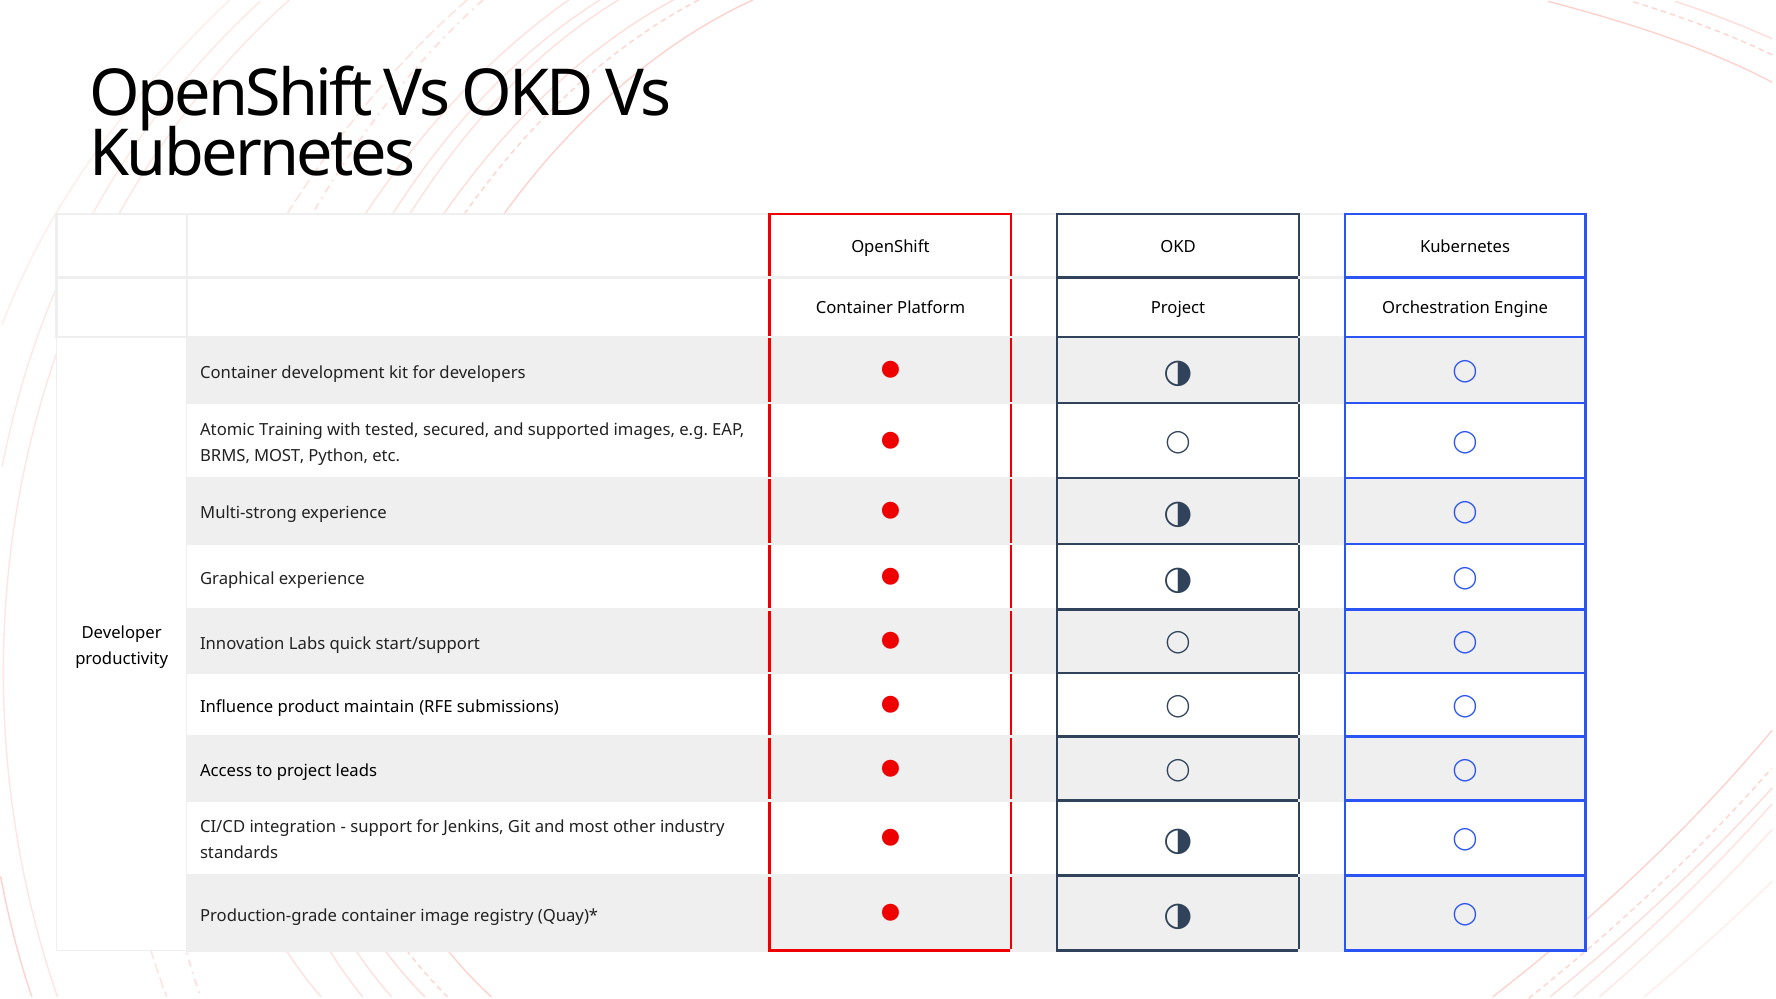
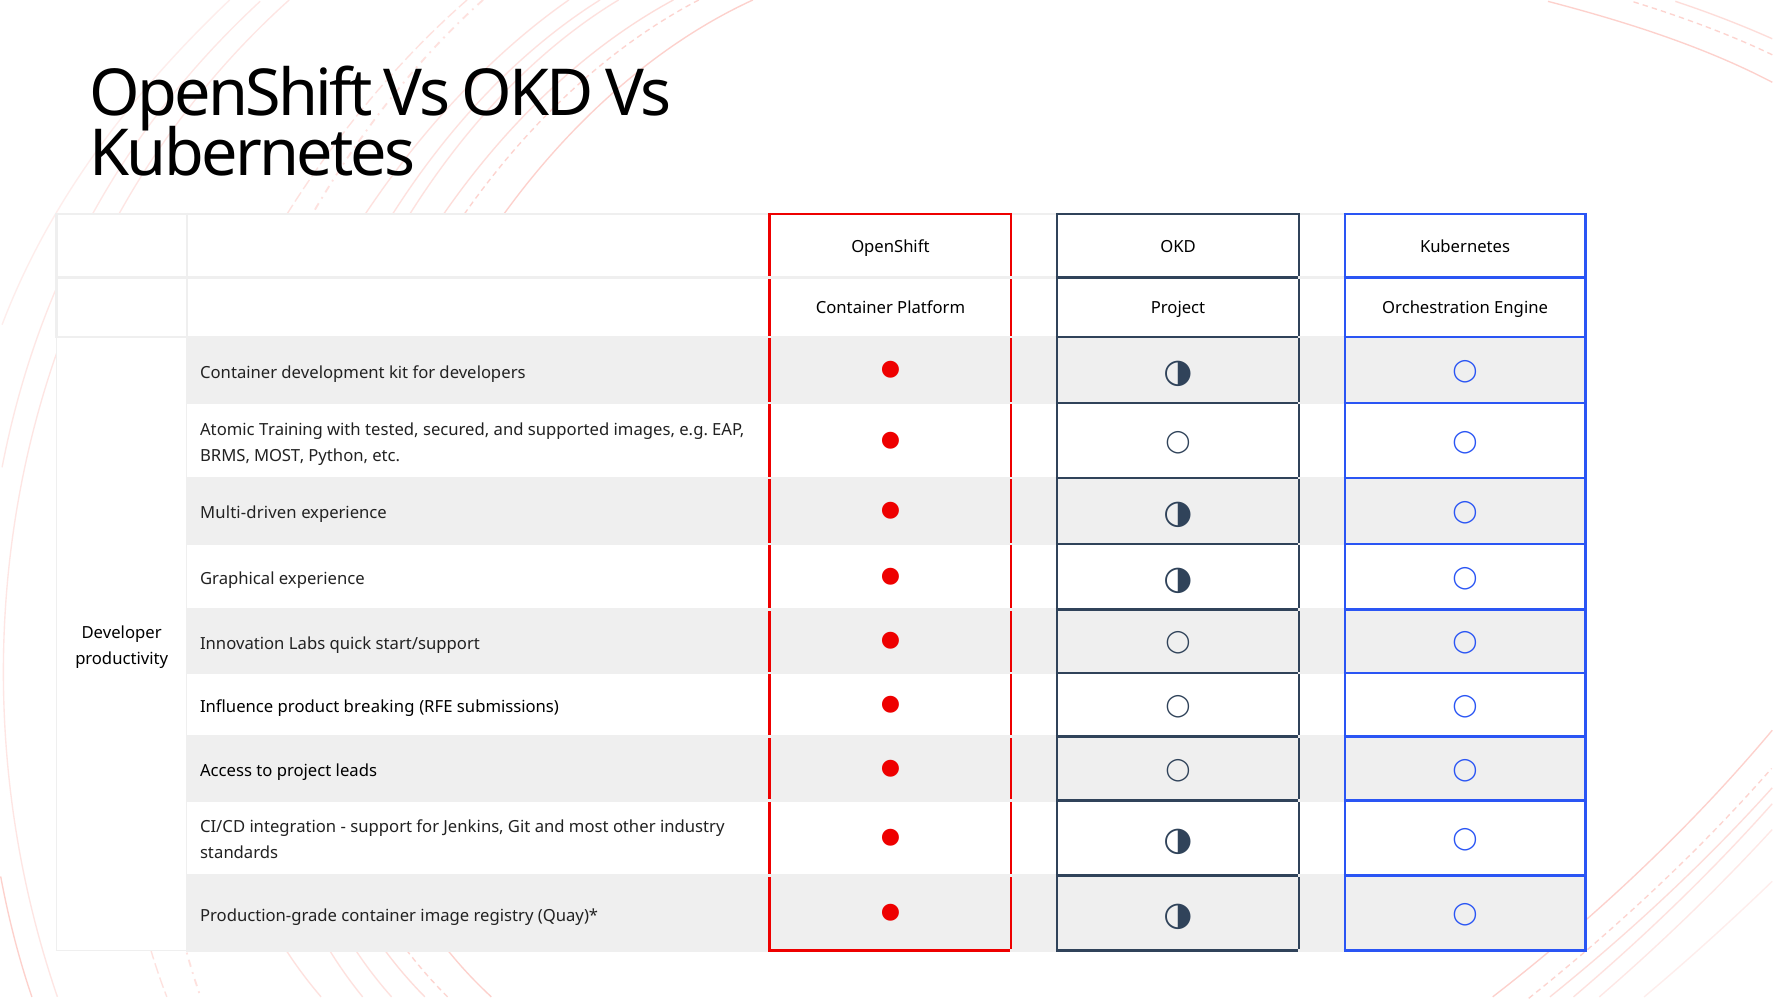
Multi-strong: Multi-strong -> Multi-driven
maintain: maintain -> breaking
